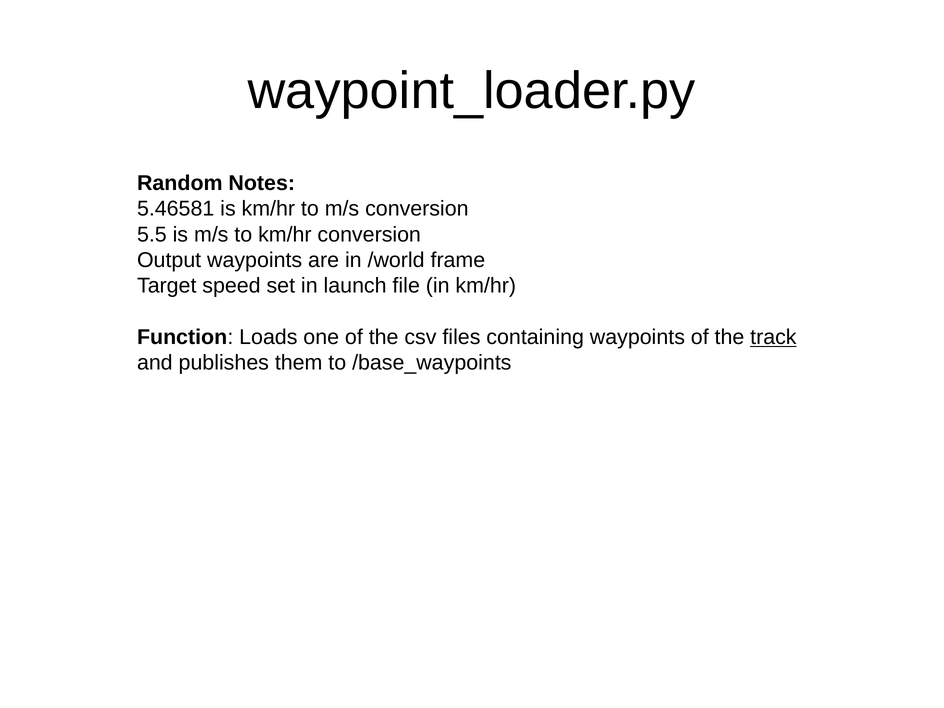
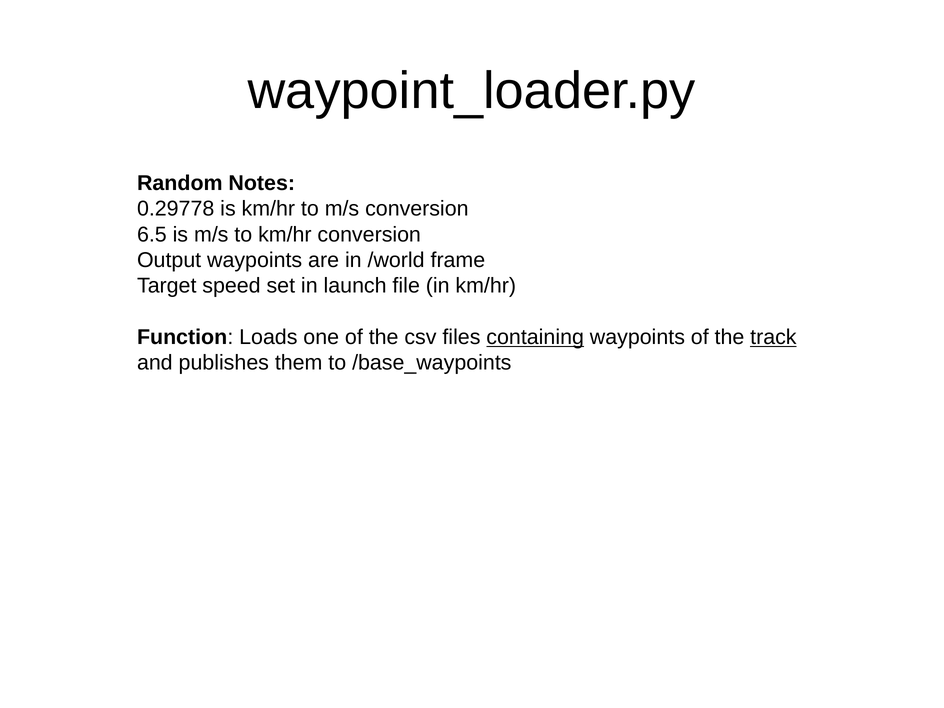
5.46581: 5.46581 -> 0.29778
5.5: 5.5 -> 6.5
containing underline: none -> present
